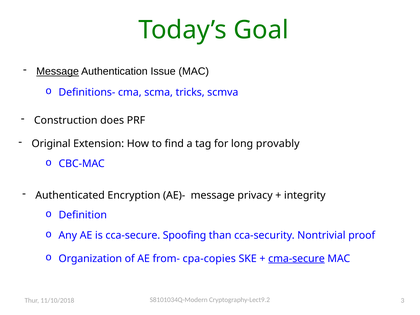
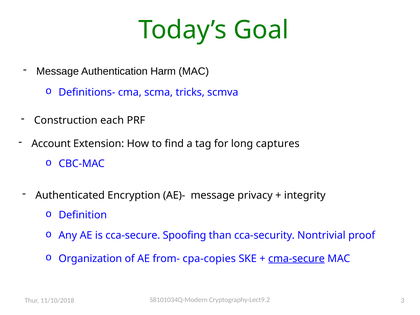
Message at (58, 71) underline: present -> none
Issue: Issue -> Harm
does: does -> each
Original: Original -> Account
provably: provably -> captures
